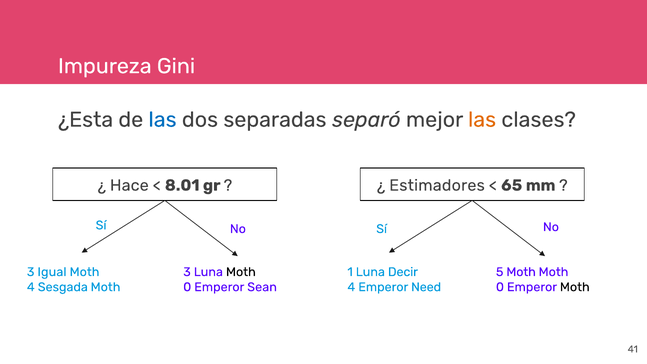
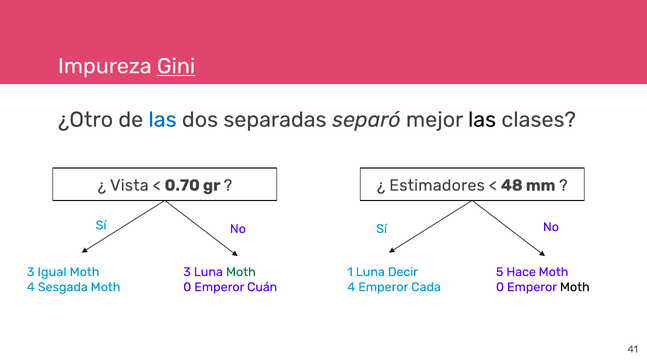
Gini underline: none -> present
¿Esta: ¿Esta -> ¿Otro
las at (482, 120) colour: orange -> black
Hace: Hace -> Vista
8.01: 8.01 -> 0.70
65: 65 -> 48
Moth at (241, 272) colour: black -> green
5 Moth: Moth -> Hace
Sean: Sean -> Cuán
Need: Need -> Cada
